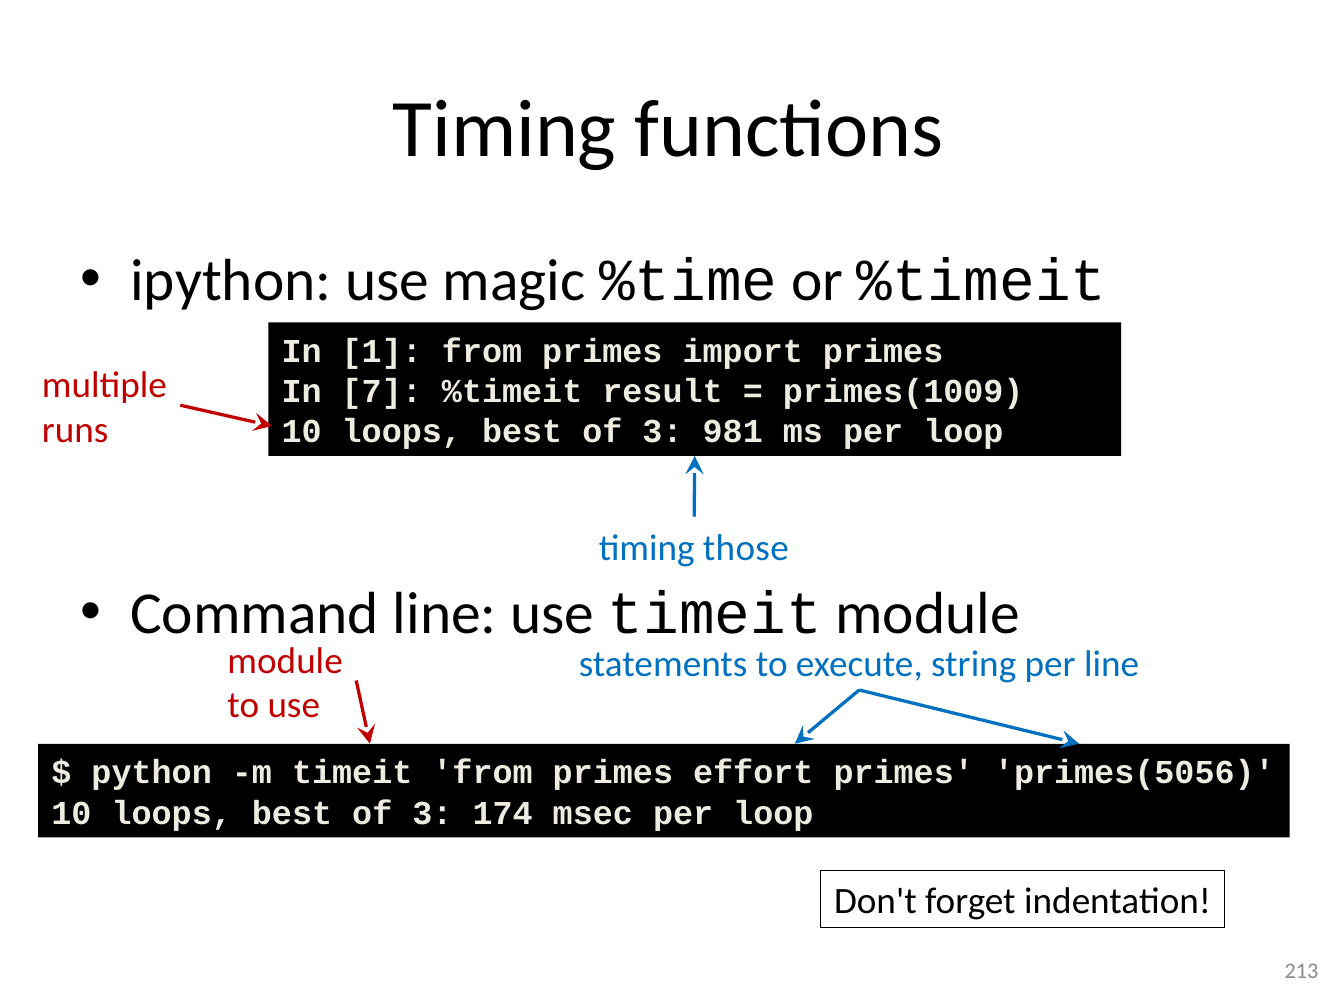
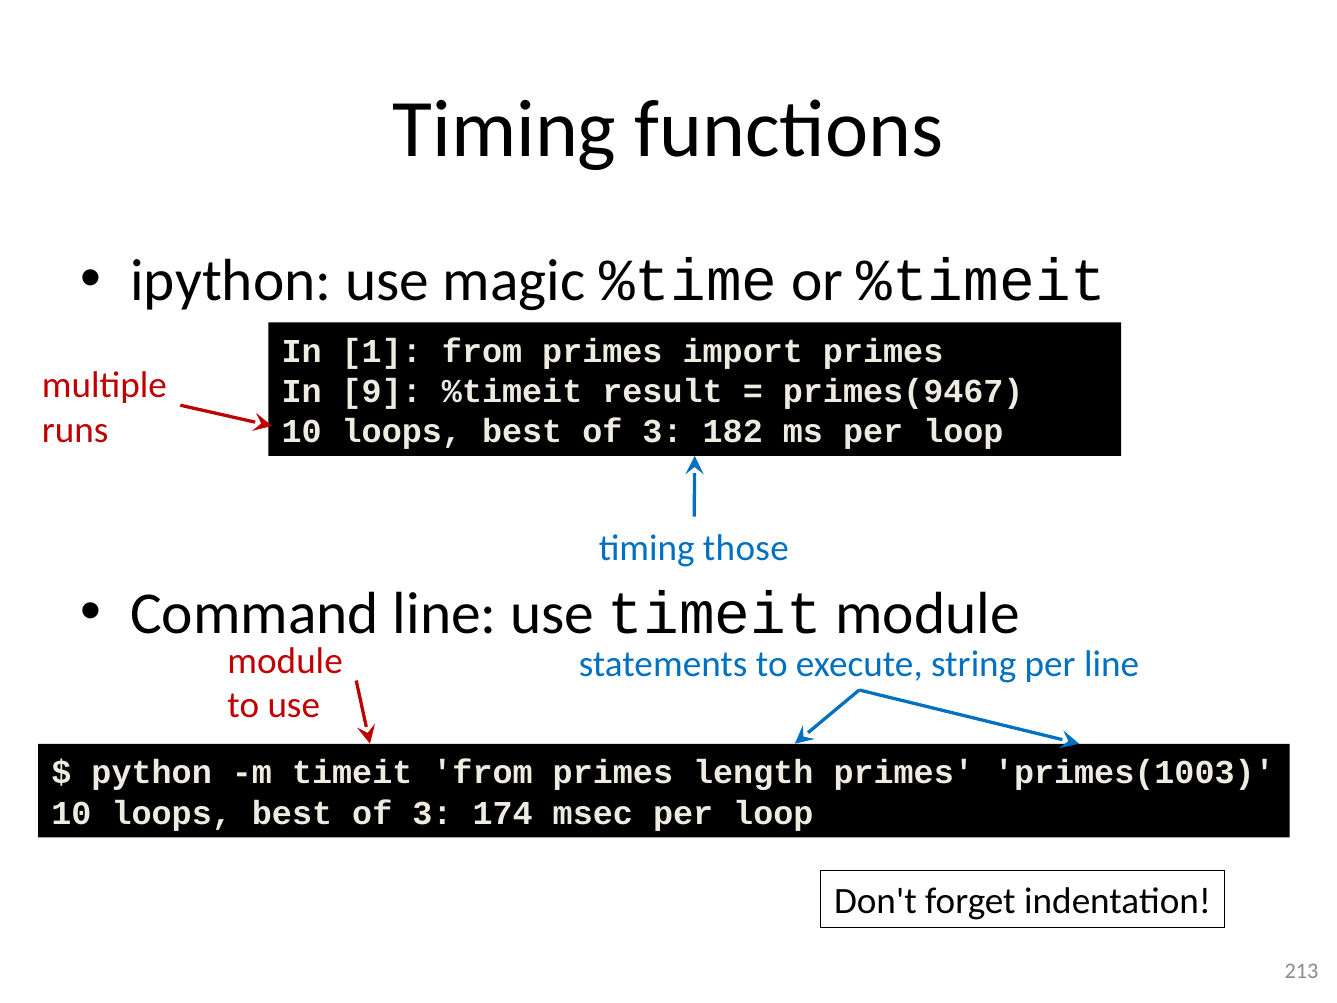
7: 7 -> 9
primes(1009: primes(1009 -> primes(9467
981: 981 -> 182
effort: effort -> length
primes(5056: primes(5056 -> primes(1003
